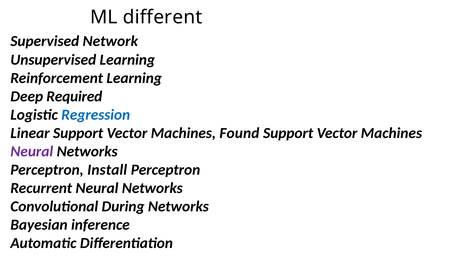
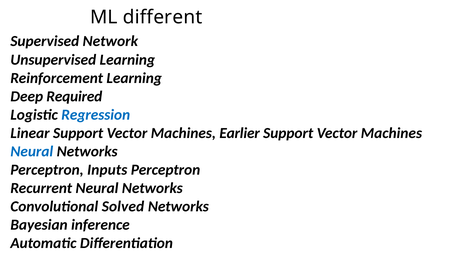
Found: Found -> Earlier
Neural at (32, 151) colour: purple -> blue
Install: Install -> Inputs
During: During -> Solved
